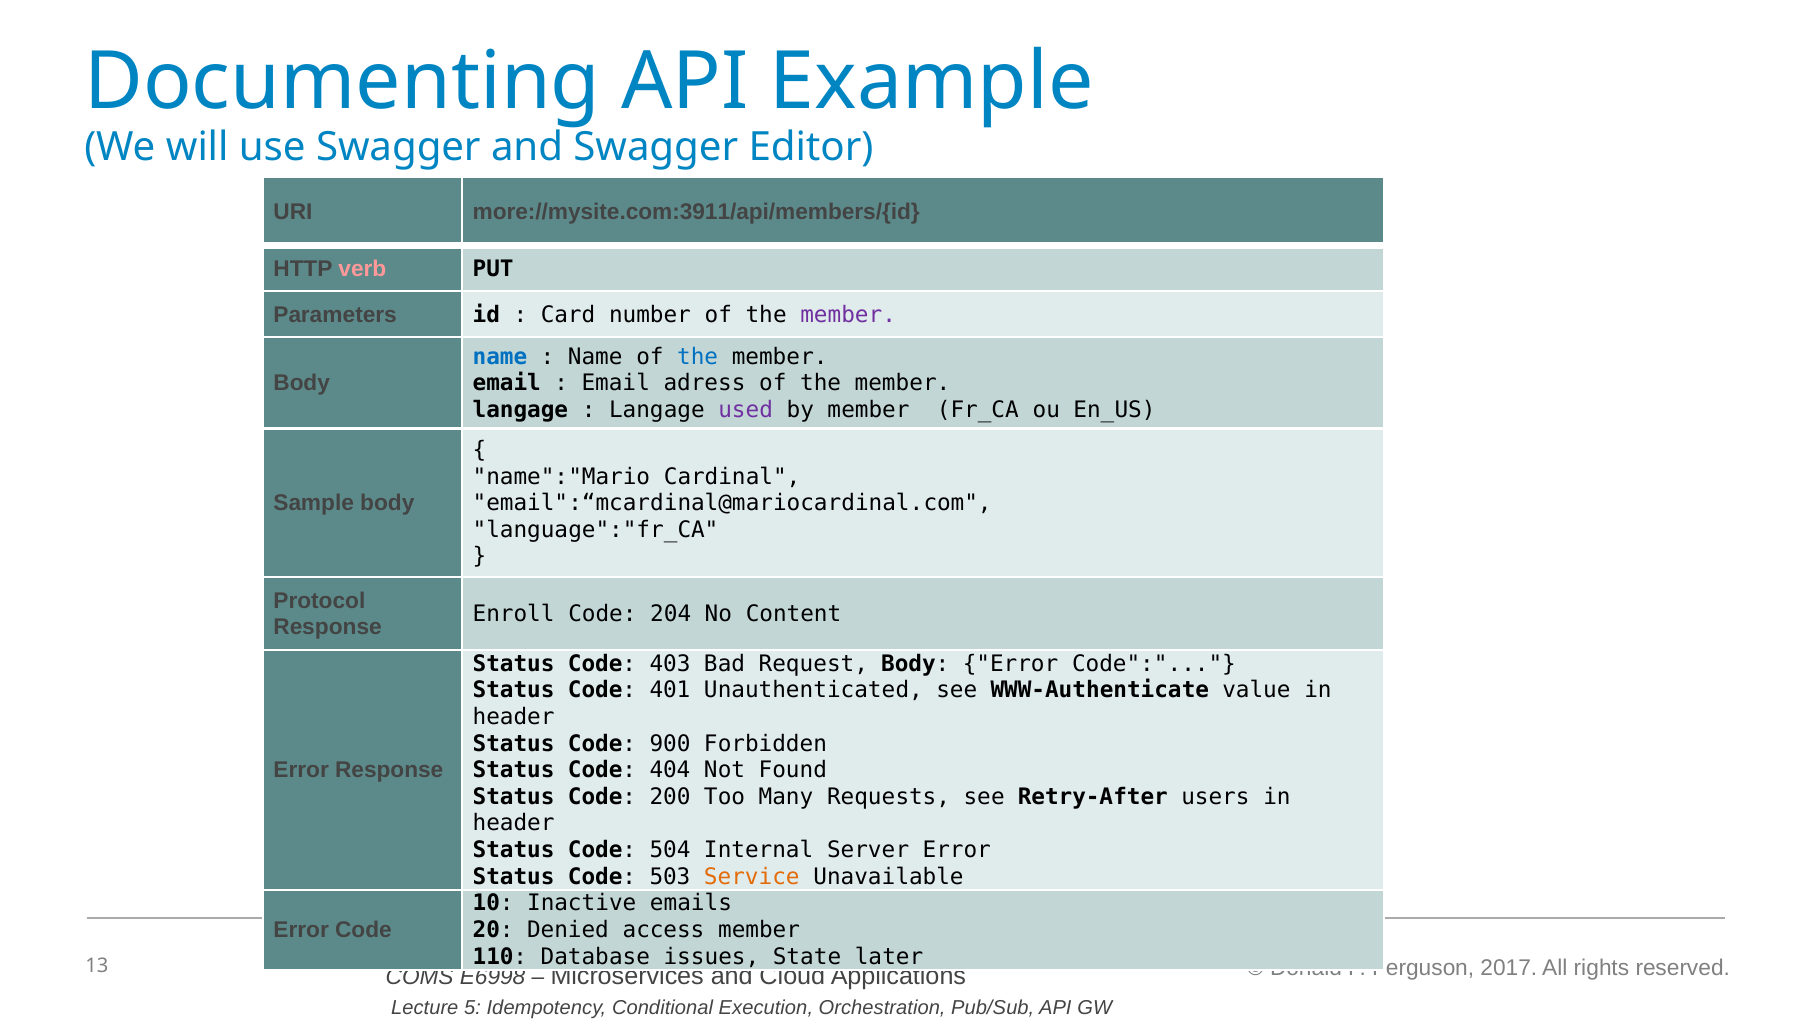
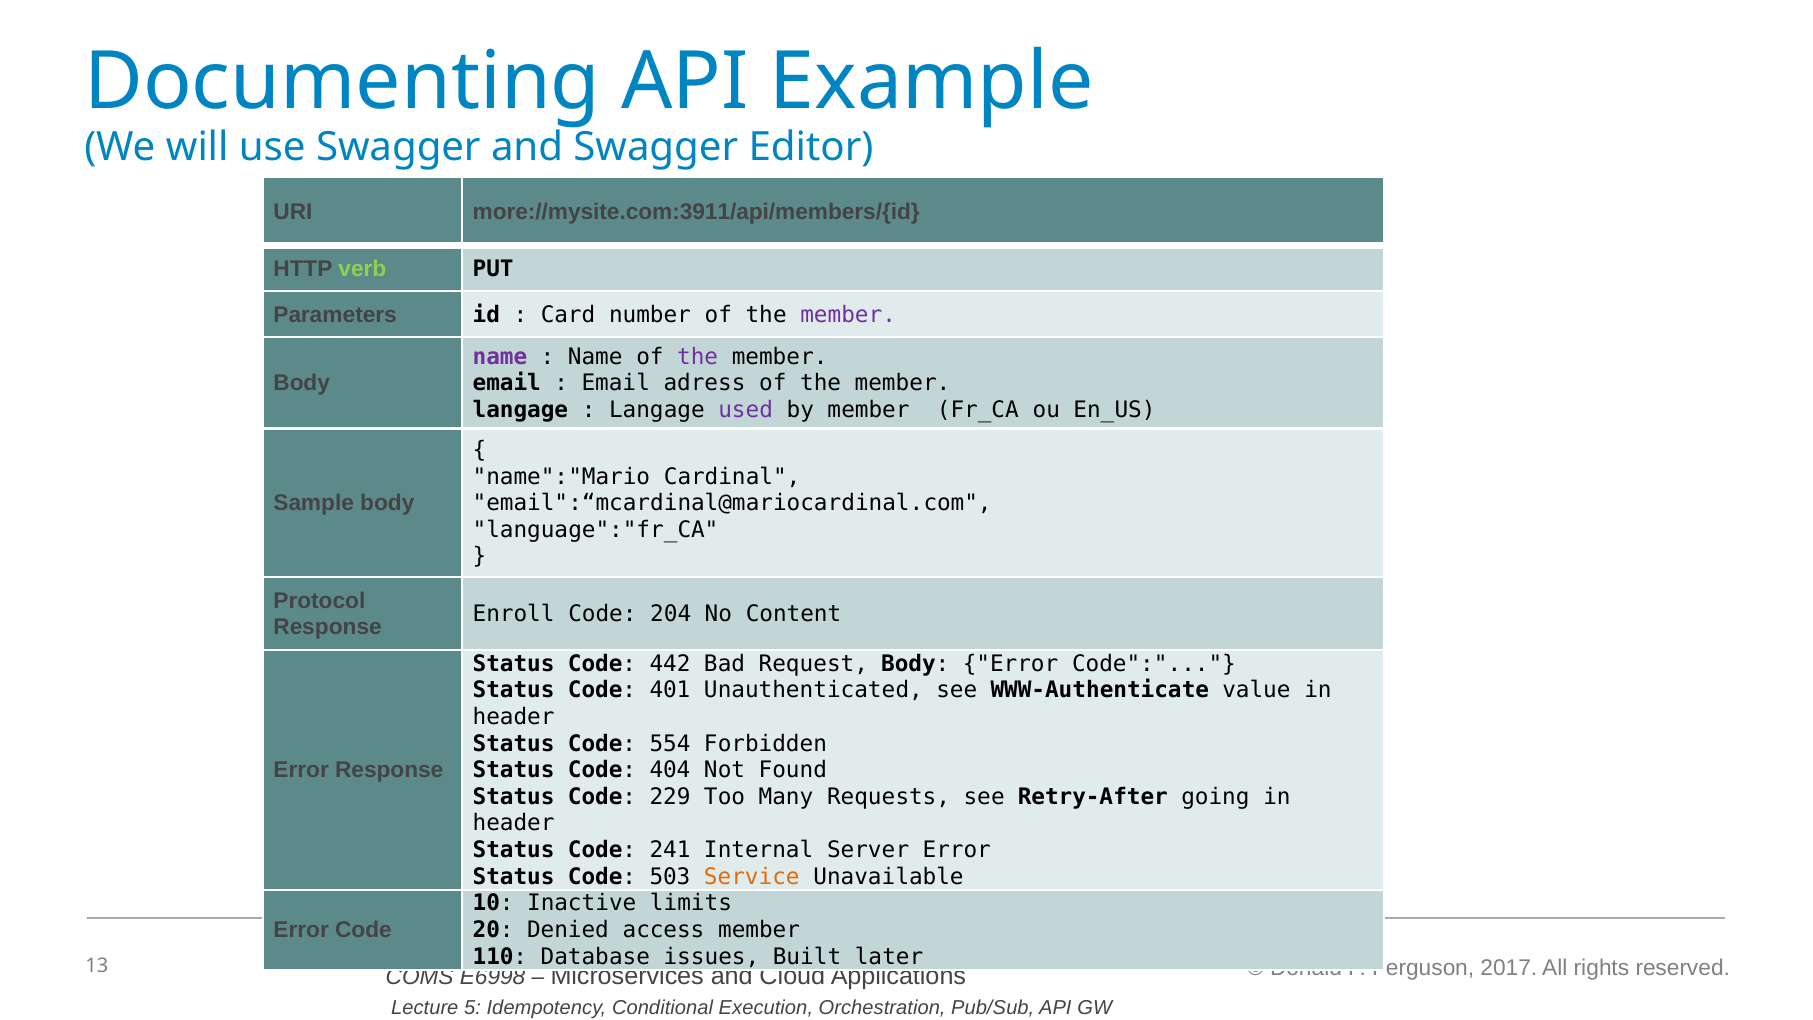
verb colour: pink -> light green
name at (500, 356) colour: blue -> purple
the at (698, 356) colour: blue -> purple
403: 403 -> 442
900: 900 -> 554
200: 200 -> 229
users: users -> going
504: 504 -> 241
emails: emails -> limits
State: State -> Built
